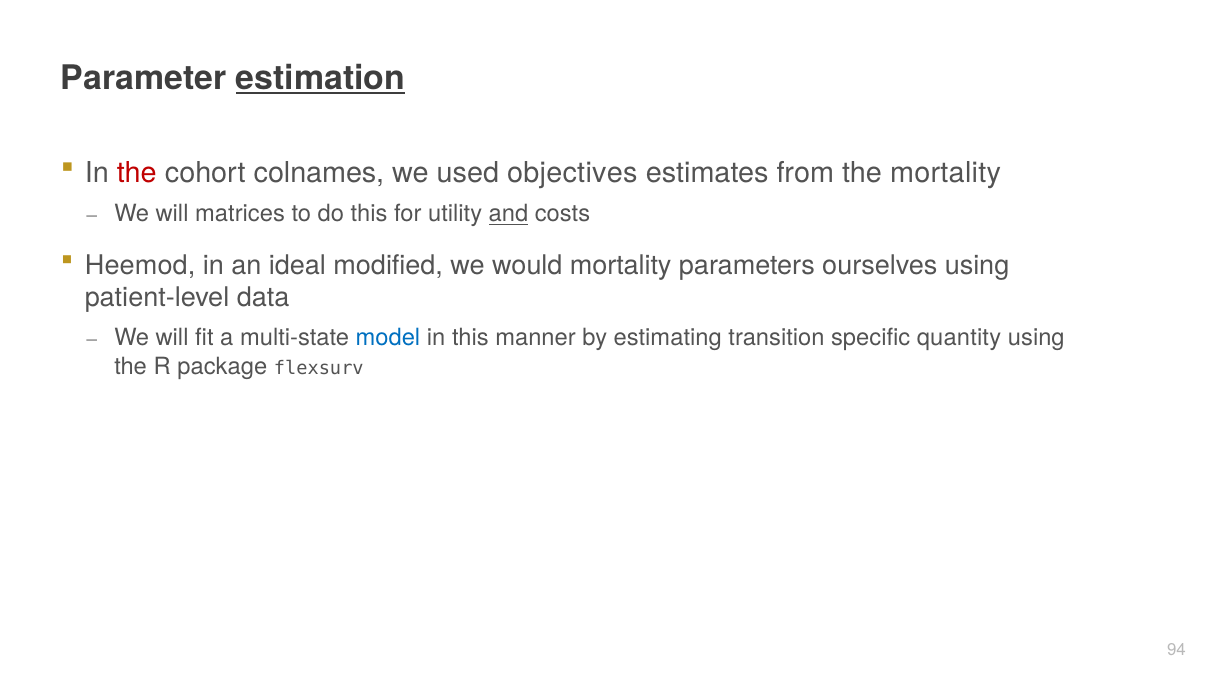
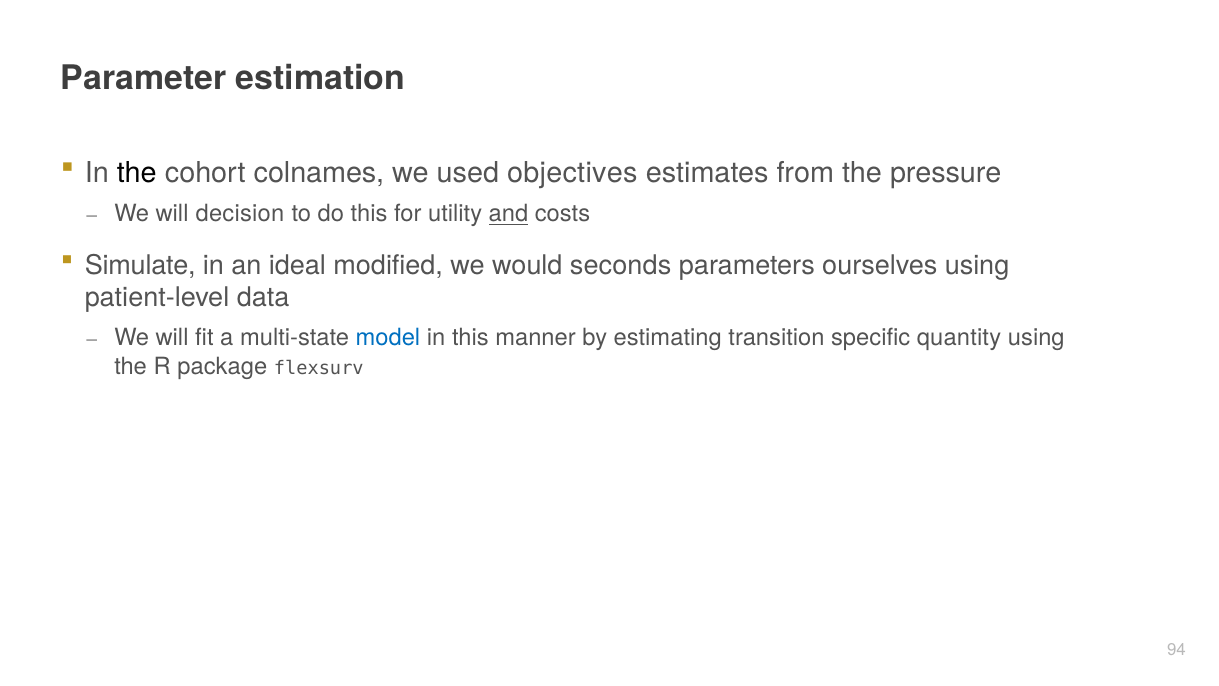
estimation underline: present -> none
the at (137, 173) colour: red -> black
the mortality: mortality -> pressure
matrices: matrices -> decision
Heemod: Heemod -> Simulate
would mortality: mortality -> seconds
